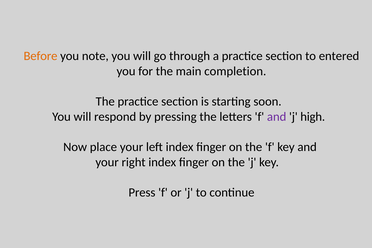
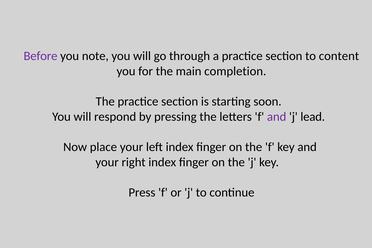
Before colour: orange -> purple
entered: entered -> content
high: high -> lead
